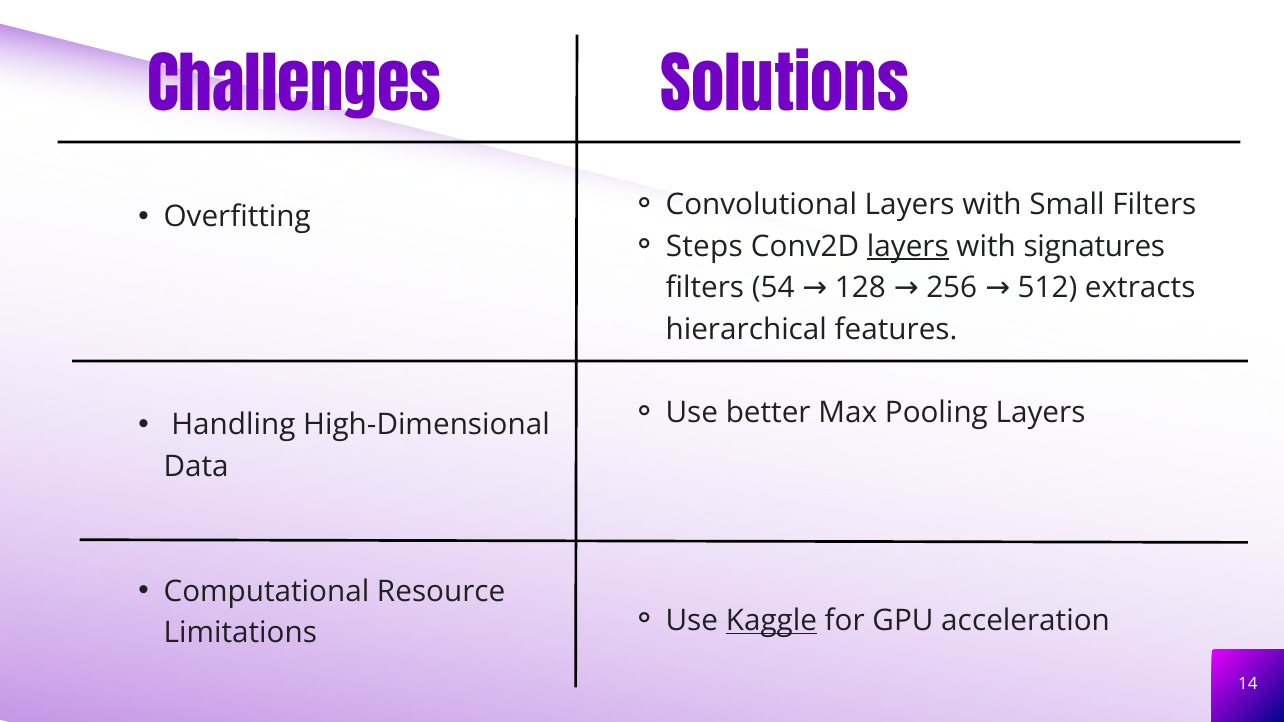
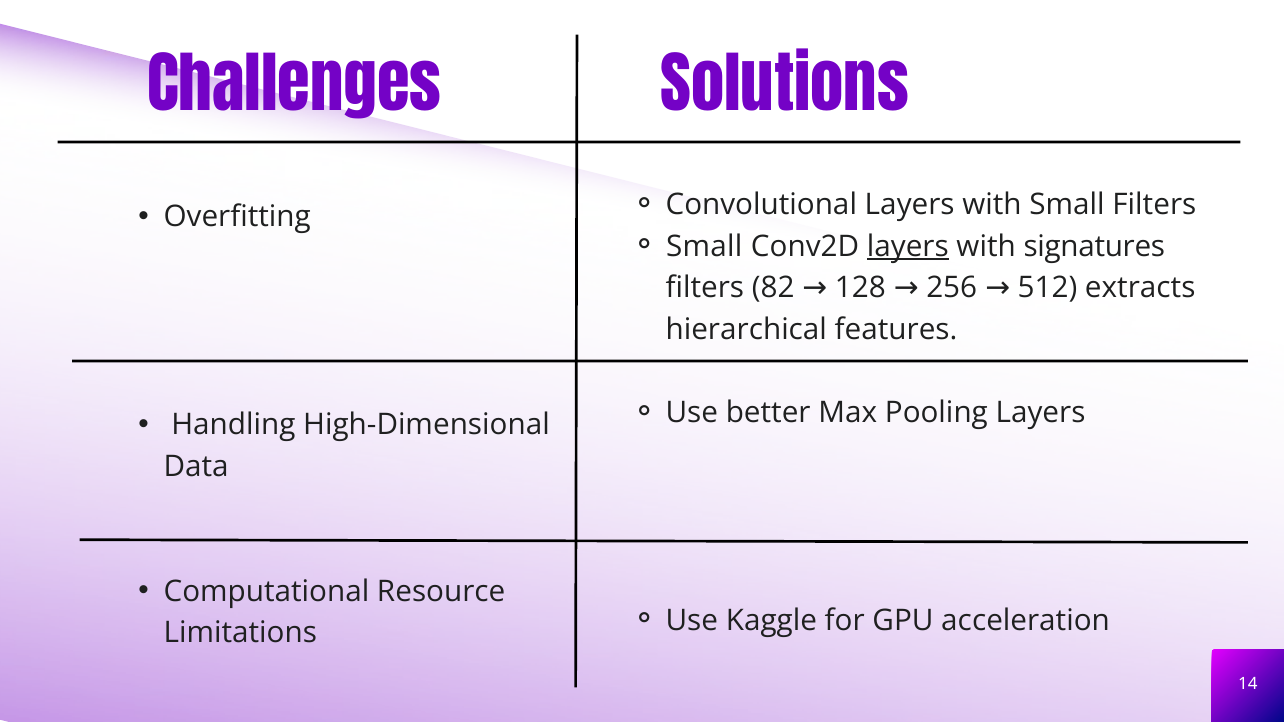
Steps at (704, 246): Steps -> Small
54: 54 -> 82
Kaggle underline: present -> none
